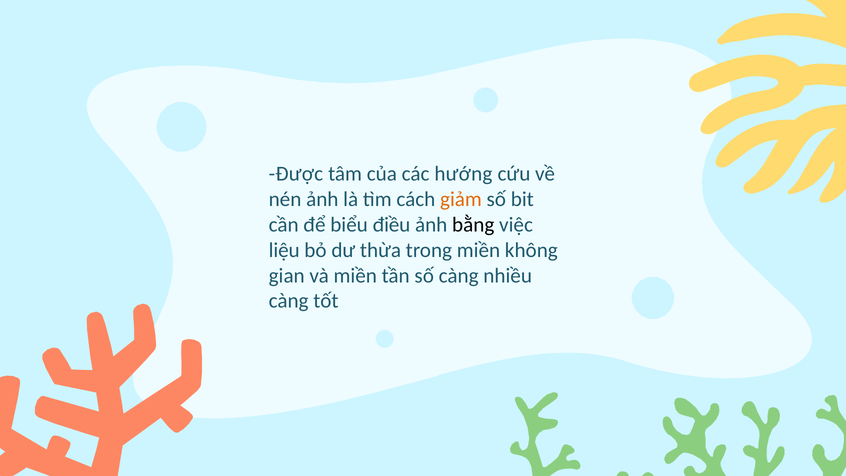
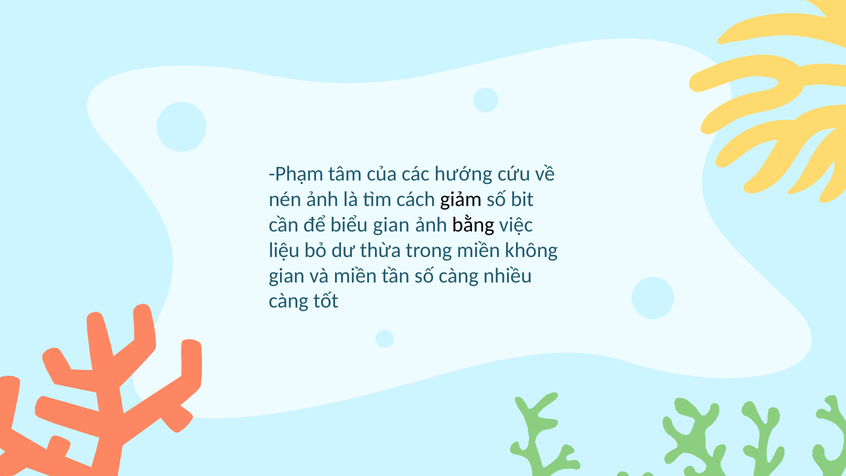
Được: Được -> Phạm
giảm colour: orange -> black
biểu điều: điều -> gian
